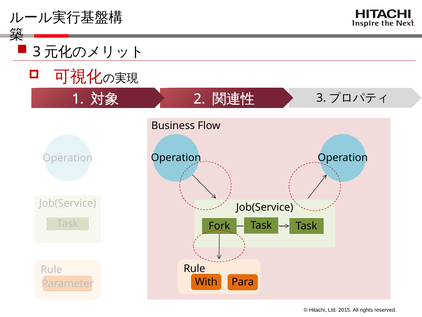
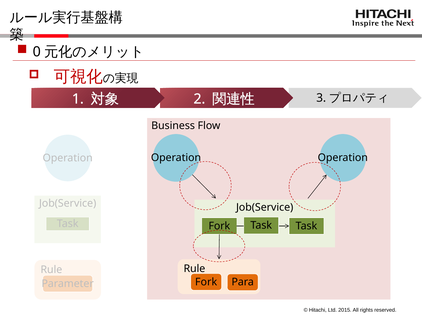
3: 3 -> 0
With at (206, 281): With -> Fork
